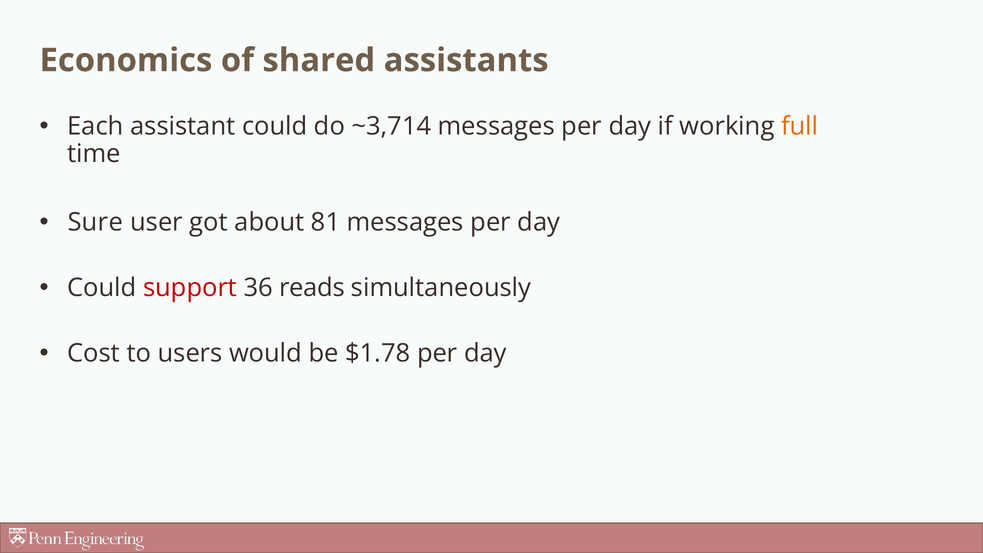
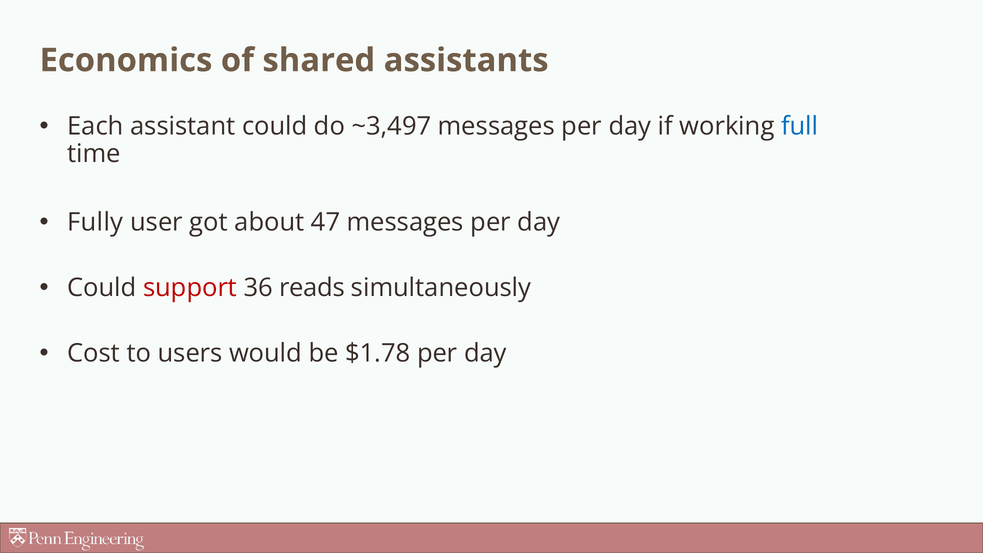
~3,714: ~3,714 -> ~3,497
full colour: orange -> blue
Sure: Sure -> Fully
81: 81 -> 47
